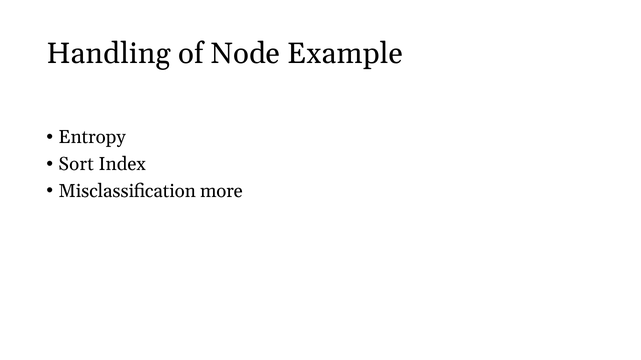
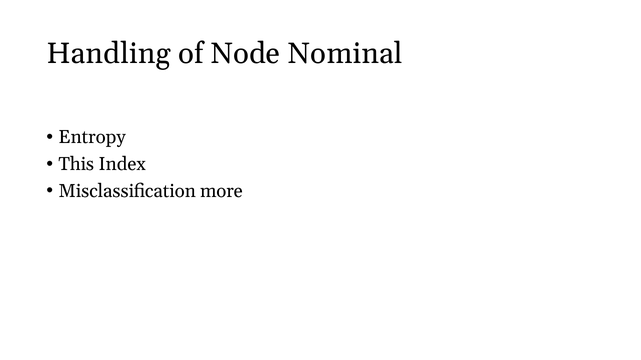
Example: Example -> Nominal
Sort: Sort -> This
